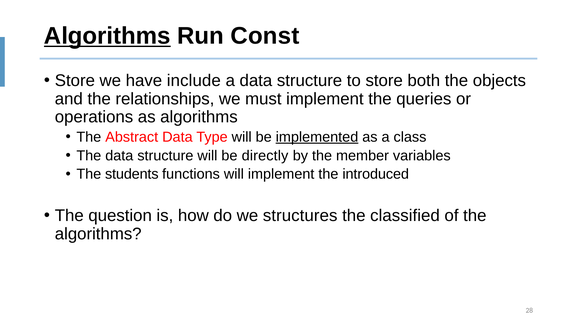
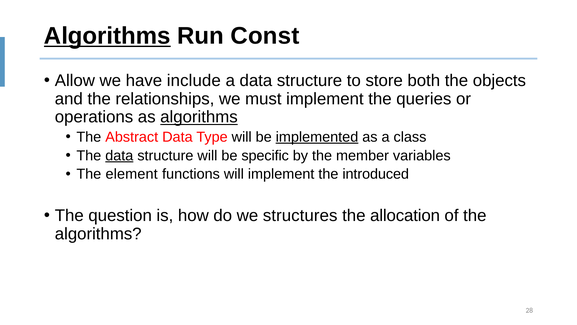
Store at (75, 81): Store -> Allow
algorithms at (199, 117) underline: none -> present
data at (119, 155) underline: none -> present
directly: directly -> specific
students: students -> element
classified: classified -> allocation
